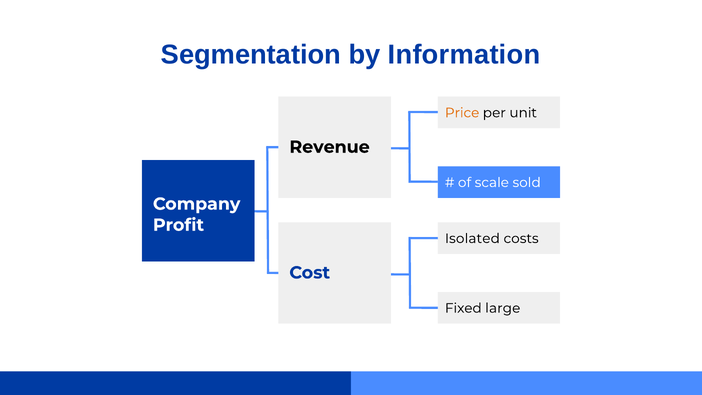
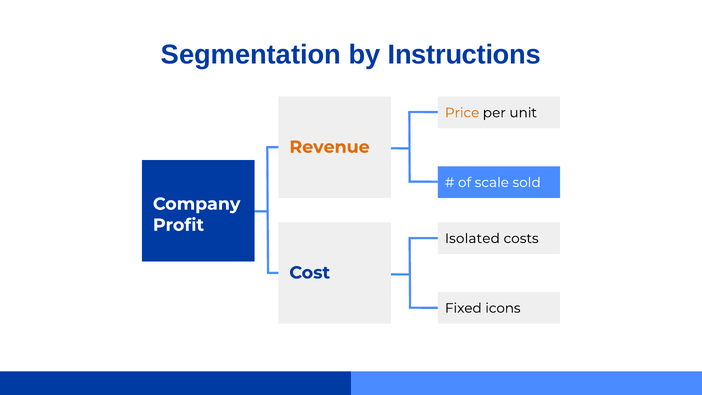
Information: Information -> Instructions
Revenue colour: black -> orange
large: large -> icons
